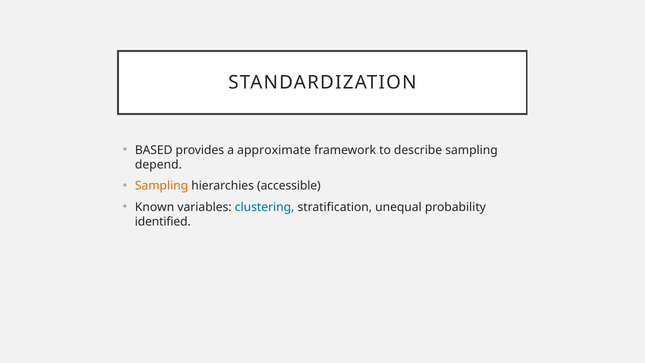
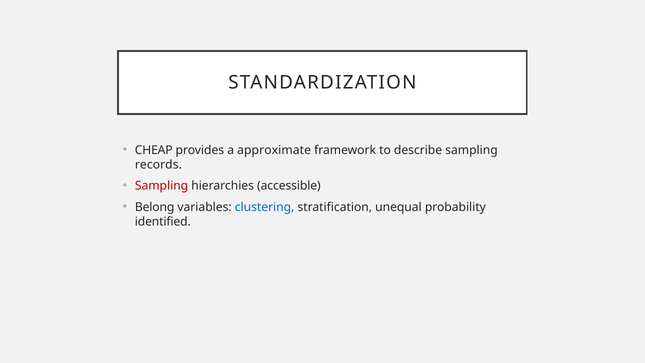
BASED: BASED -> CHEAP
depend: depend -> records
Sampling at (162, 186) colour: orange -> red
Known: Known -> Belong
